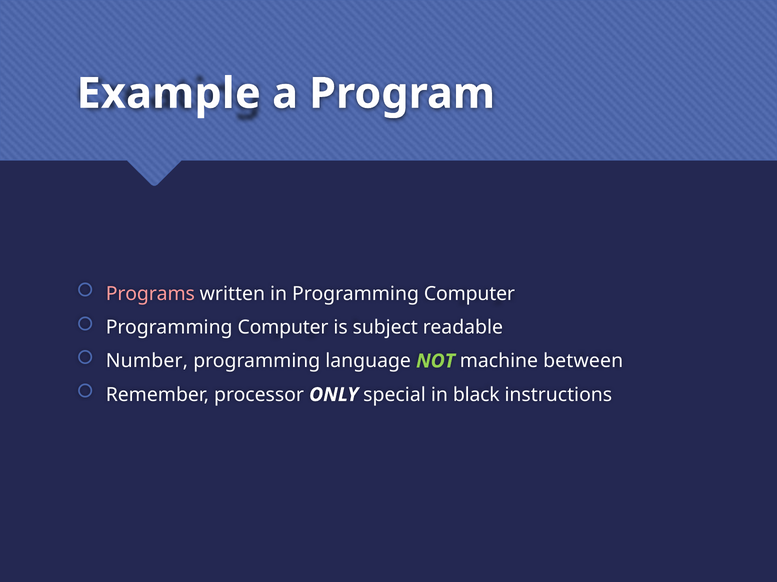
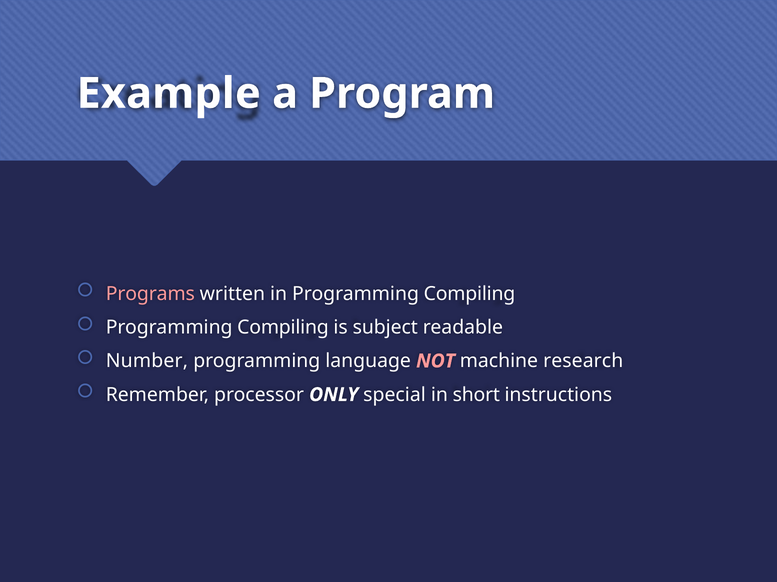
in Programming Computer: Computer -> Compiling
Computer at (283, 328): Computer -> Compiling
NOT colour: light green -> pink
between: between -> research
black: black -> short
